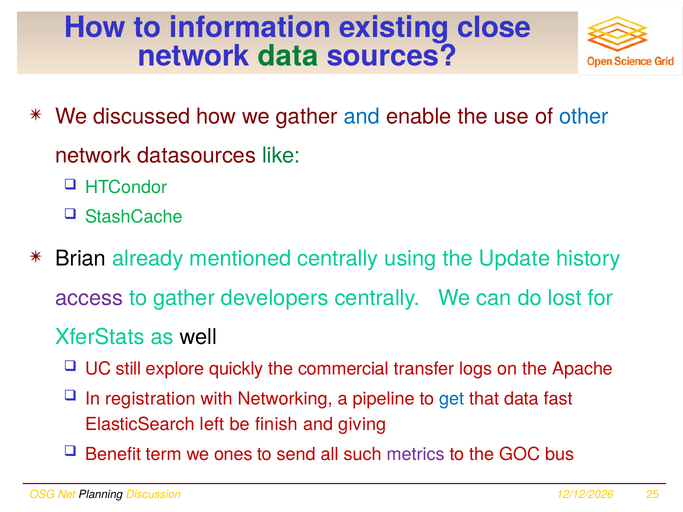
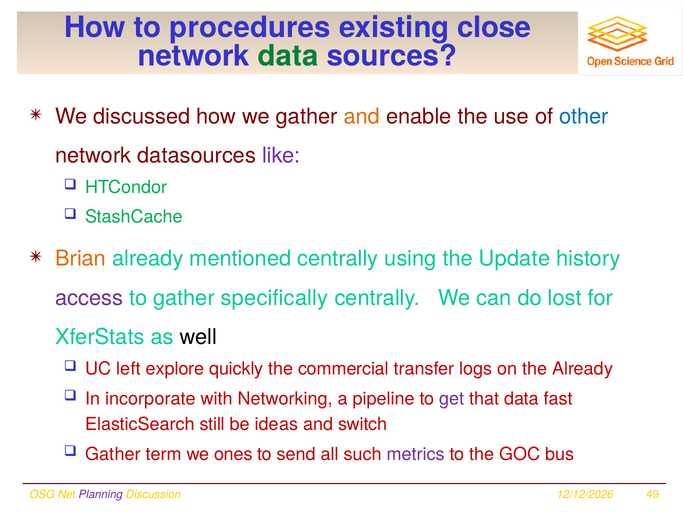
information: information -> procedures
and at (362, 116) colour: blue -> orange
like colour: green -> purple
Brian colour: black -> orange
developers: developers -> specifically
still: still -> left
the Apache: Apache -> Already
registration: registration -> incorporate
get colour: blue -> purple
left: left -> still
finish: finish -> ideas
giving: giving -> switch
Benefit at (113, 454): Benefit -> Gather
Planning colour: black -> purple
25: 25 -> 49
